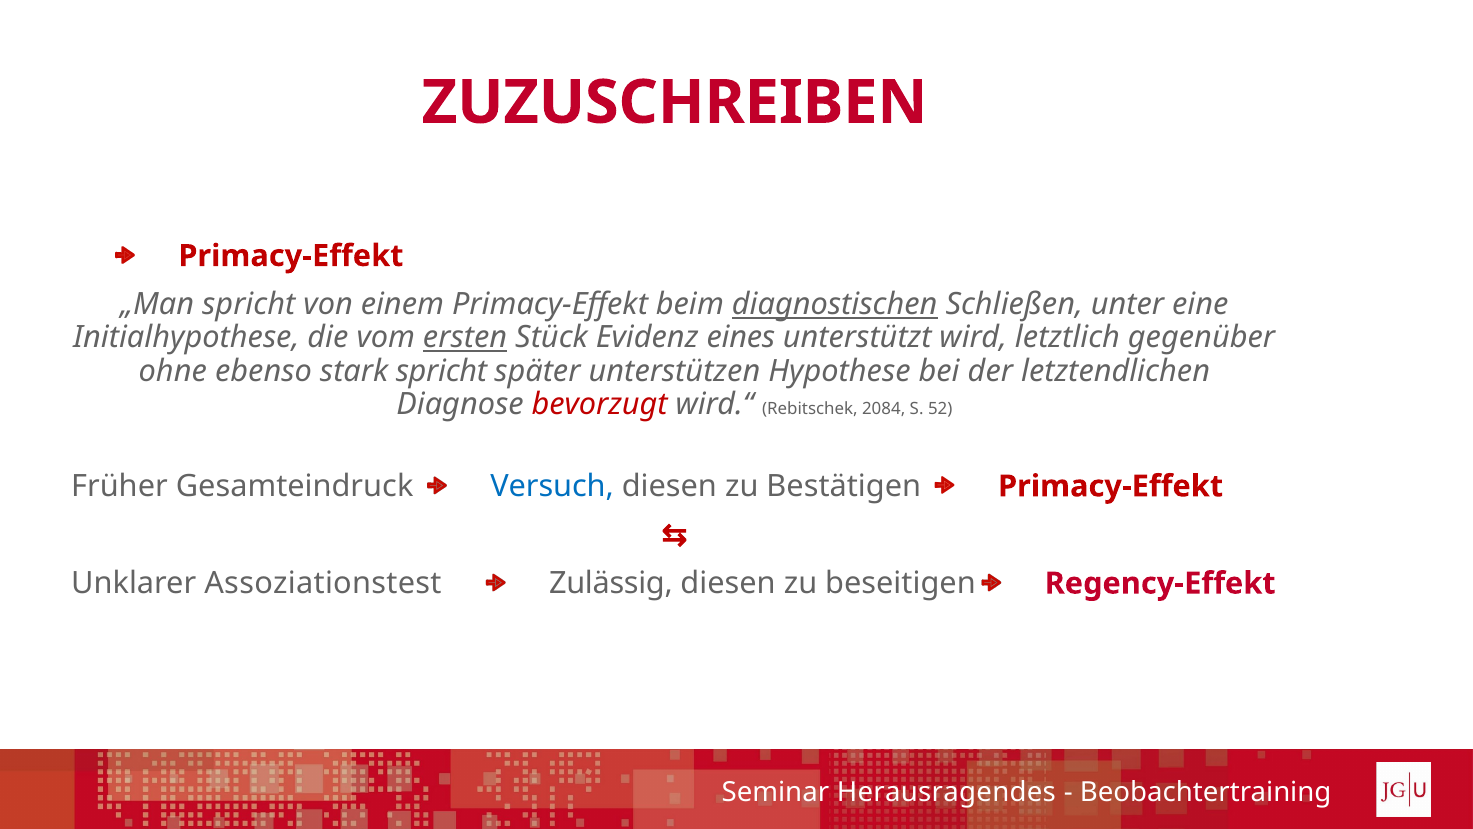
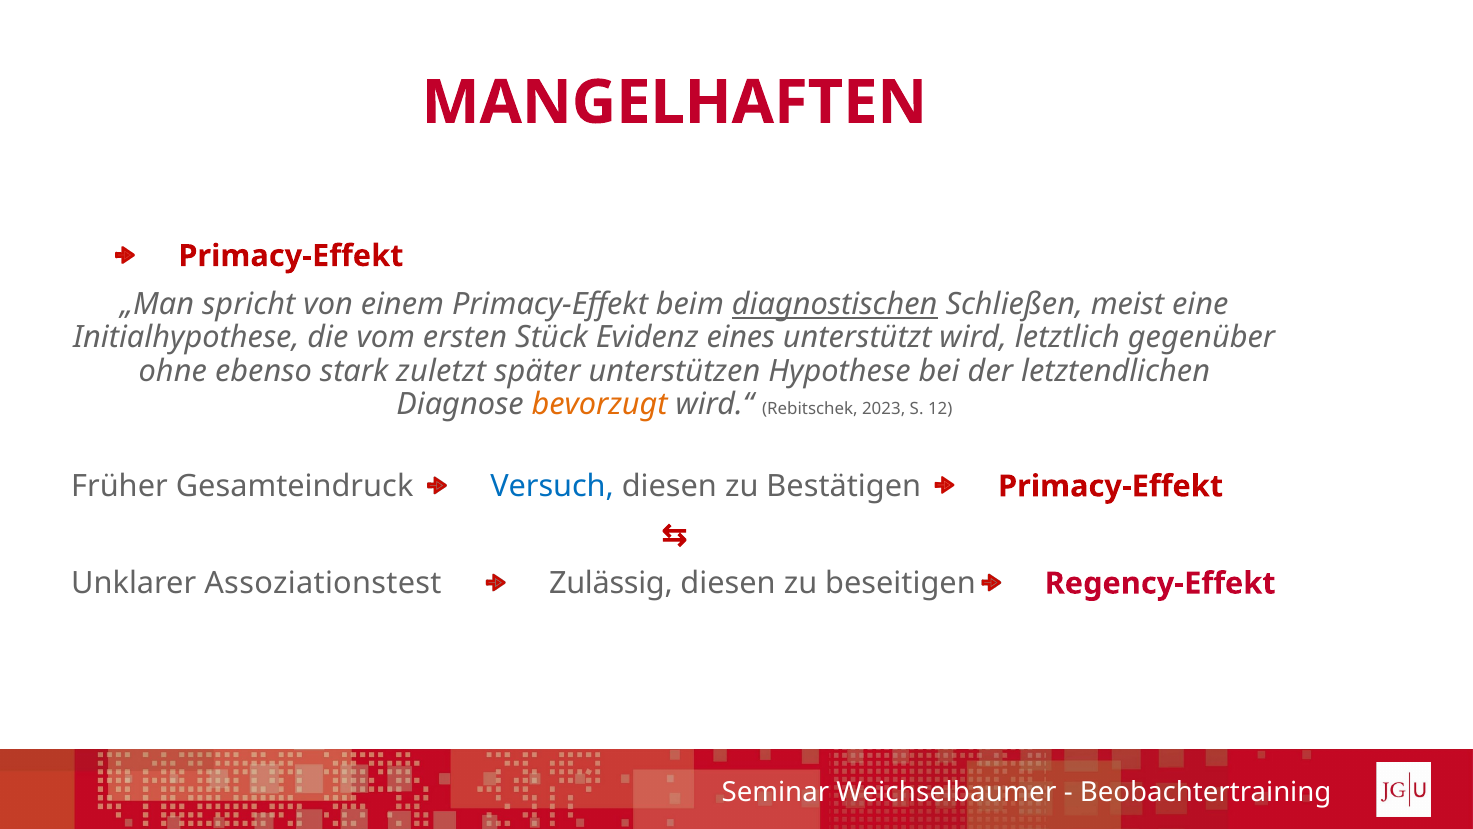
ZUZUSCHREIBEN: ZUZUSCHREIBEN -> MANGELHAFTEN
unter: unter -> meist
ersten underline: present -> none
stark spricht: spricht -> zuletzt
bevorzugt colour: red -> orange
2084: 2084 -> 2023
52: 52 -> 12
Herausragendes: Herausragendes -> Weichselbaumer
